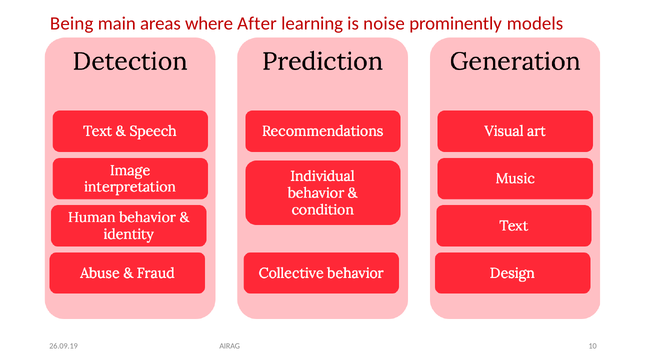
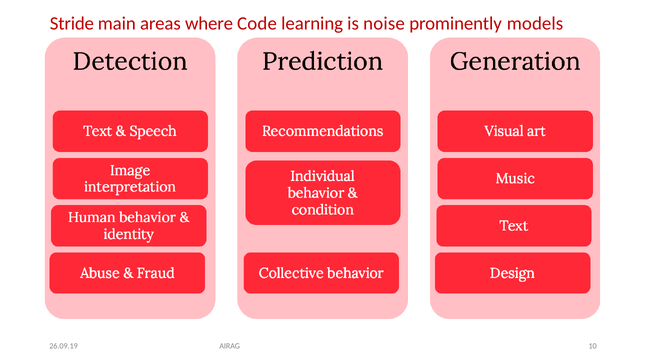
Being: Being -> Stride
After: After -> Code
